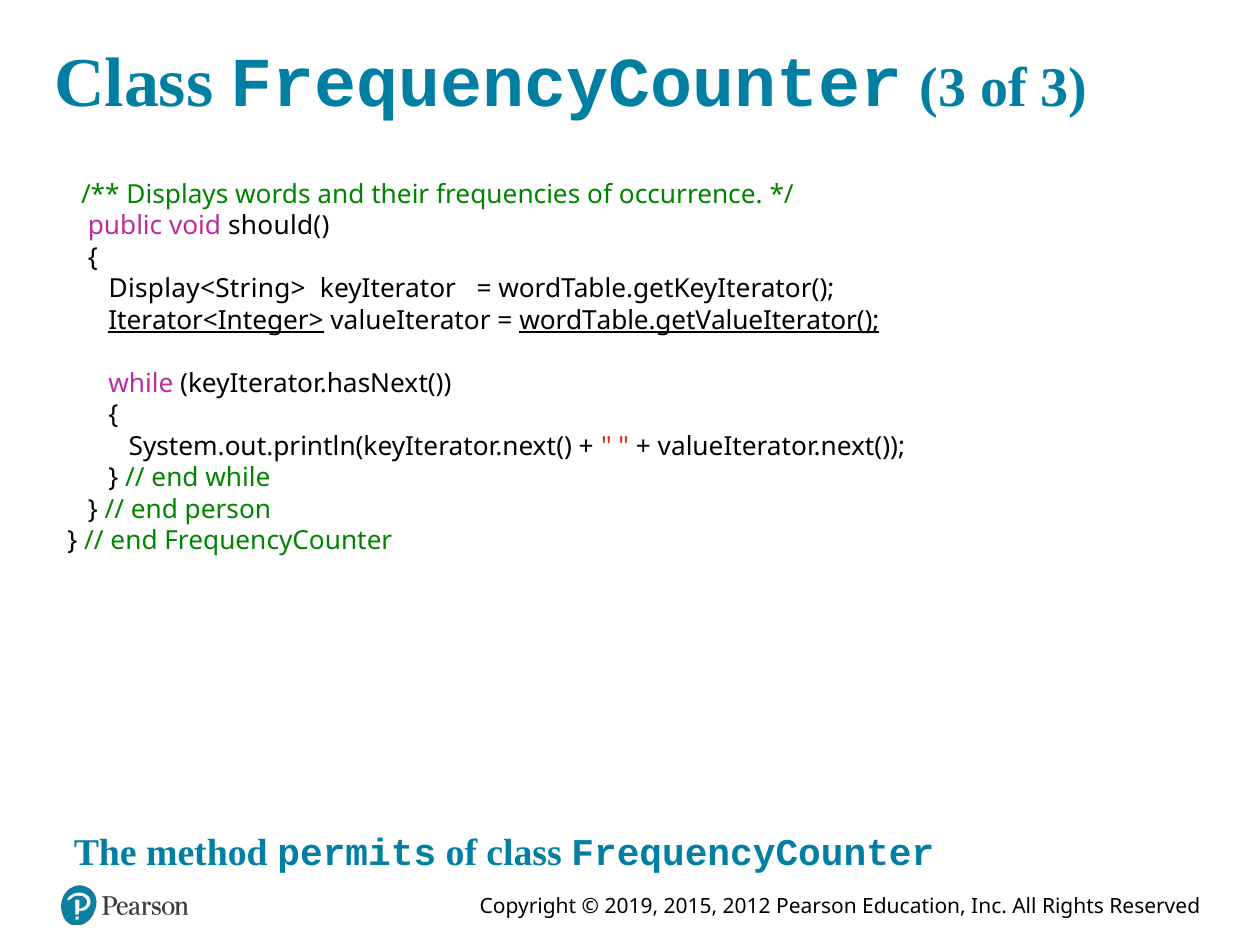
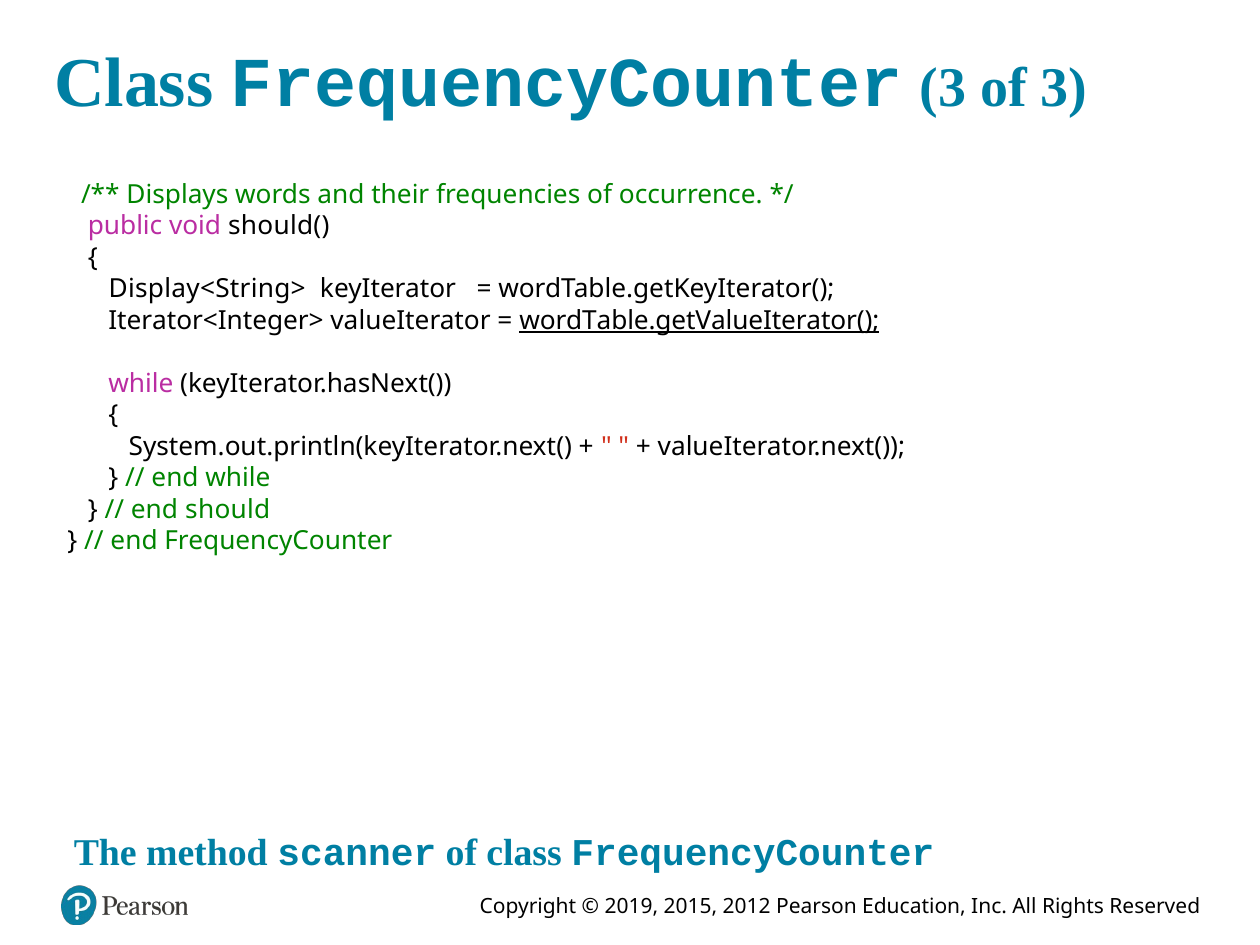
Iterator<Integer> underline: present -> none
person: person -> should
permits: permits -> scanner
